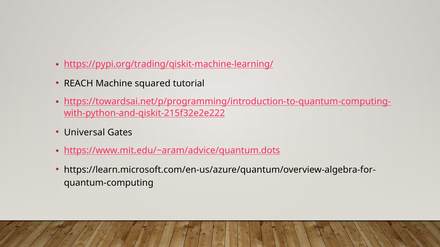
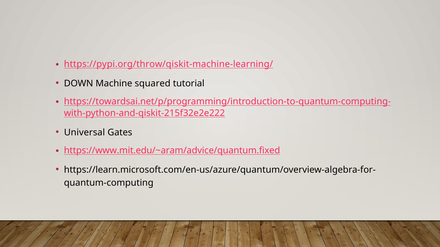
https://pypi.org/trading/qiskit-machine-learning/: https://pypi.org/trading/qiskit-machine-learning/ -> https://pypi.org/throw/qiskit-machine-learning/
REACH: REACH -> DOWN
https://www.mit.edu/~aram/advice/quantum.dots: https://www.mit.edu/~aram/advice/quantum.dots -> https://www.mit.edu/~aram/advice/quantum.fixed
